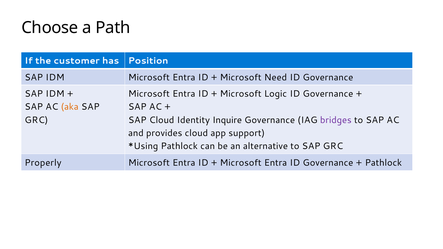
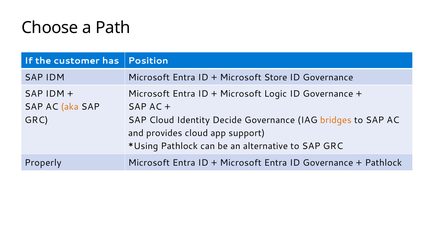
Need: Need -> Store
Inquire: Inquire -> Decide
bridges colour: purple -> orange
